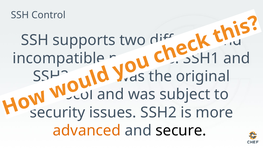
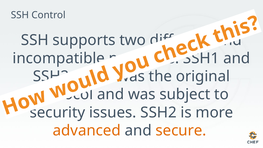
secure colour: black -> orange
